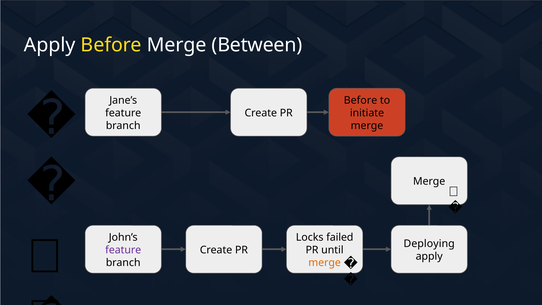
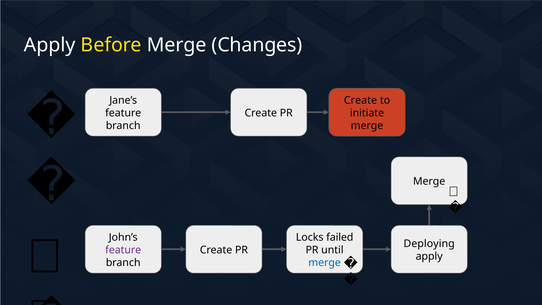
Between: Between -> Changes
Before at (360, 100): Before -> Create
merge at (325, 263) colour: orange -> blue
